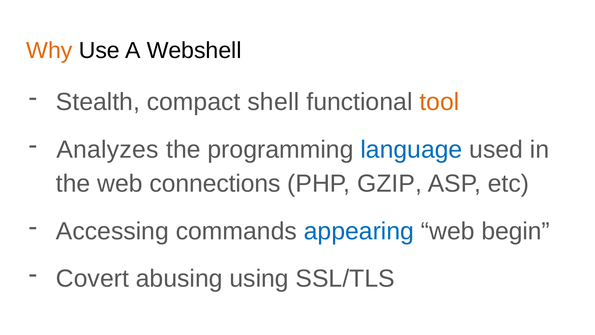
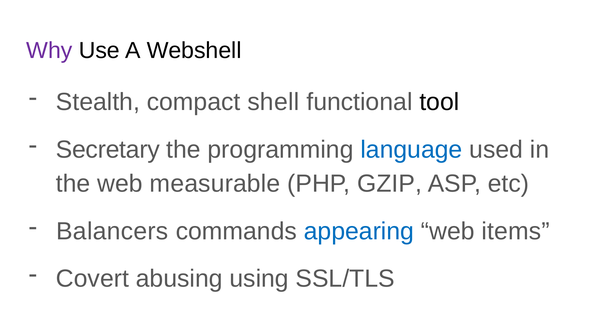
Why colour: orange -> purple
tool colour: orange -> black
Analyzes: Analyzes -> Secretary
connections: connections -> measurable
Accessing: Accessing -> Balancers
begin: begin -> items
